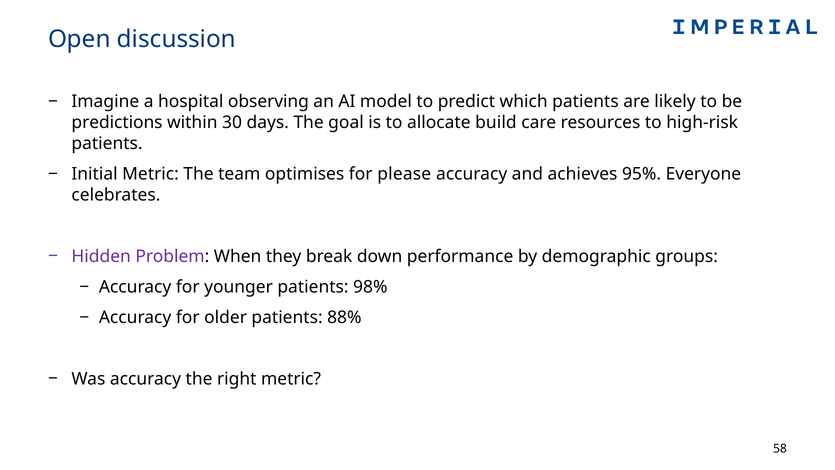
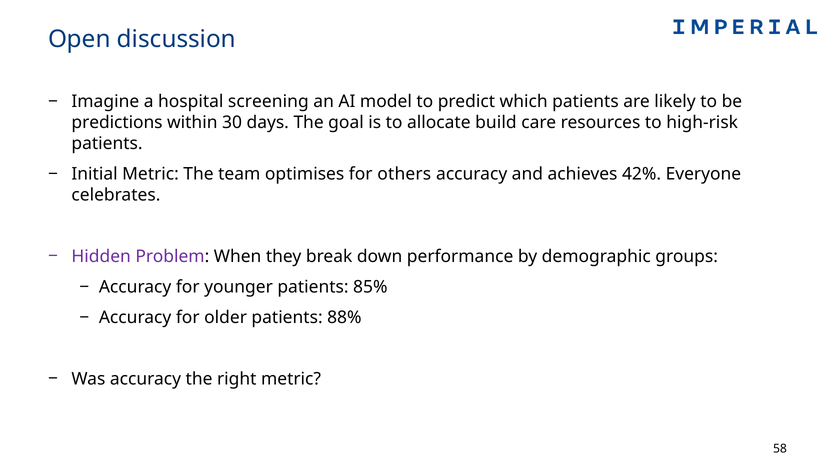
observing: observing -> screening
please: please -> others
95%: 95% -> 42%
98%: 98% -> 85%
